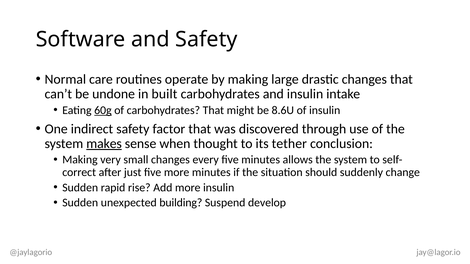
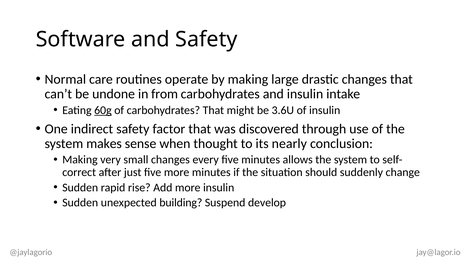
built: built -> from
8.6U: 8.6U -> 3.6U
makes underline: present -> none
tether: tether -> nearly
